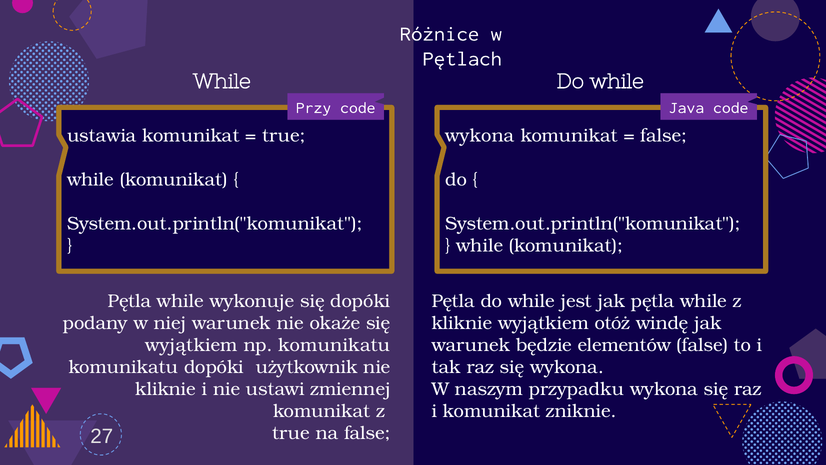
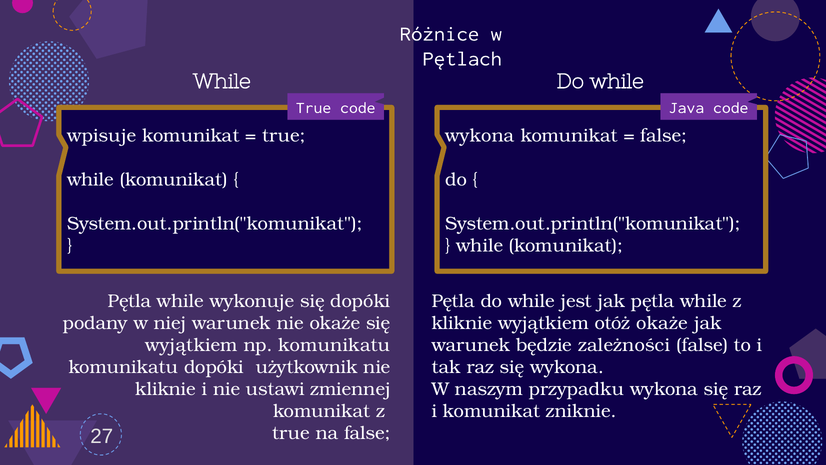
Przy at (314, 108): Przy -> True
ustawia: ustawia -> wpisuje
otóż windę: windę -> okaże
elementów: elementów -> zależności
